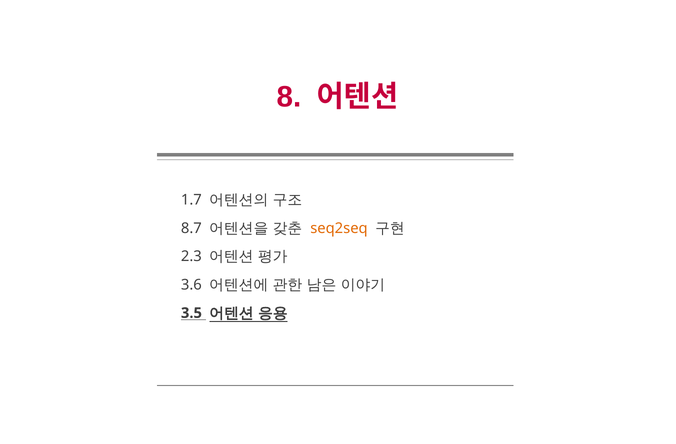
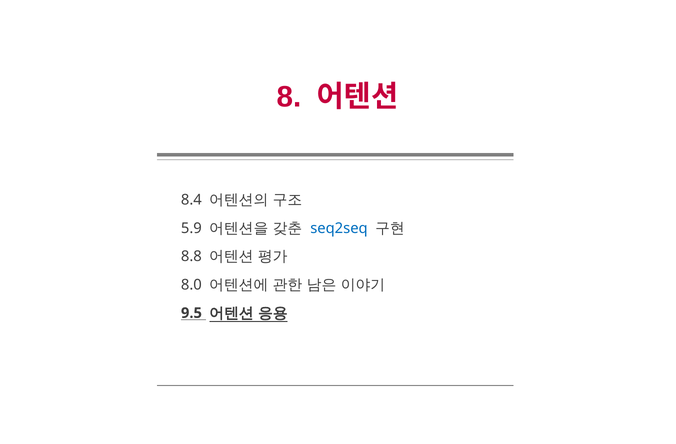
1.7: 1.7 -> 8.4
8.7: 8.7 -> 5.9
seq2seq colour: orange -> blue
2.3: 2.3 -> 8.8
3.6: 3.6 -> 8.0
3.5: 3.5 -> 9.5
